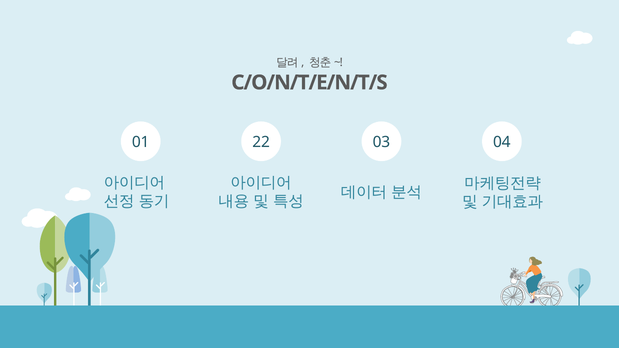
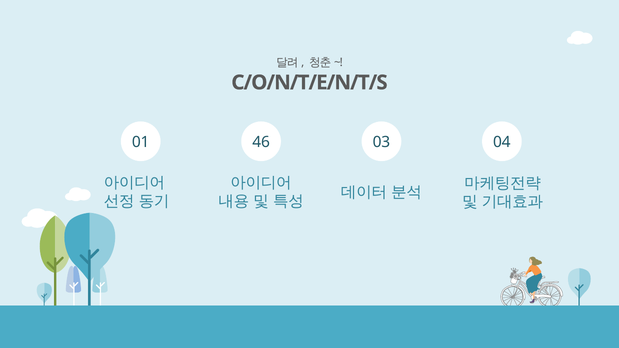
22: 22 -> 46
